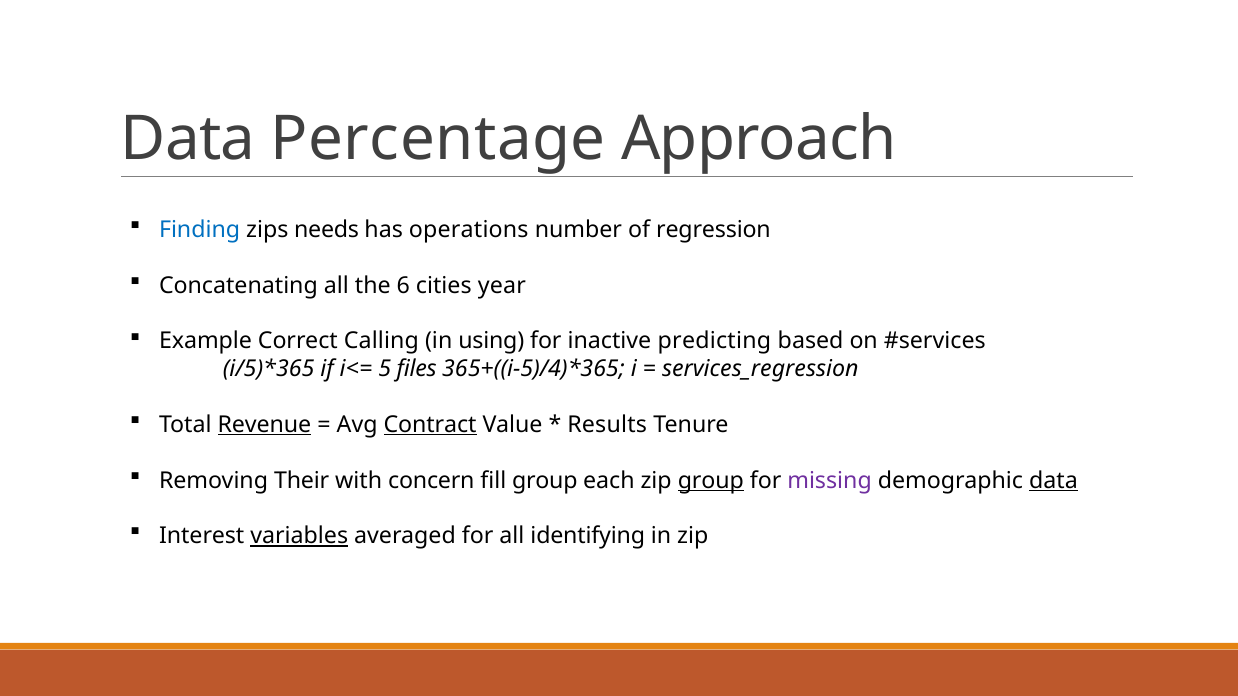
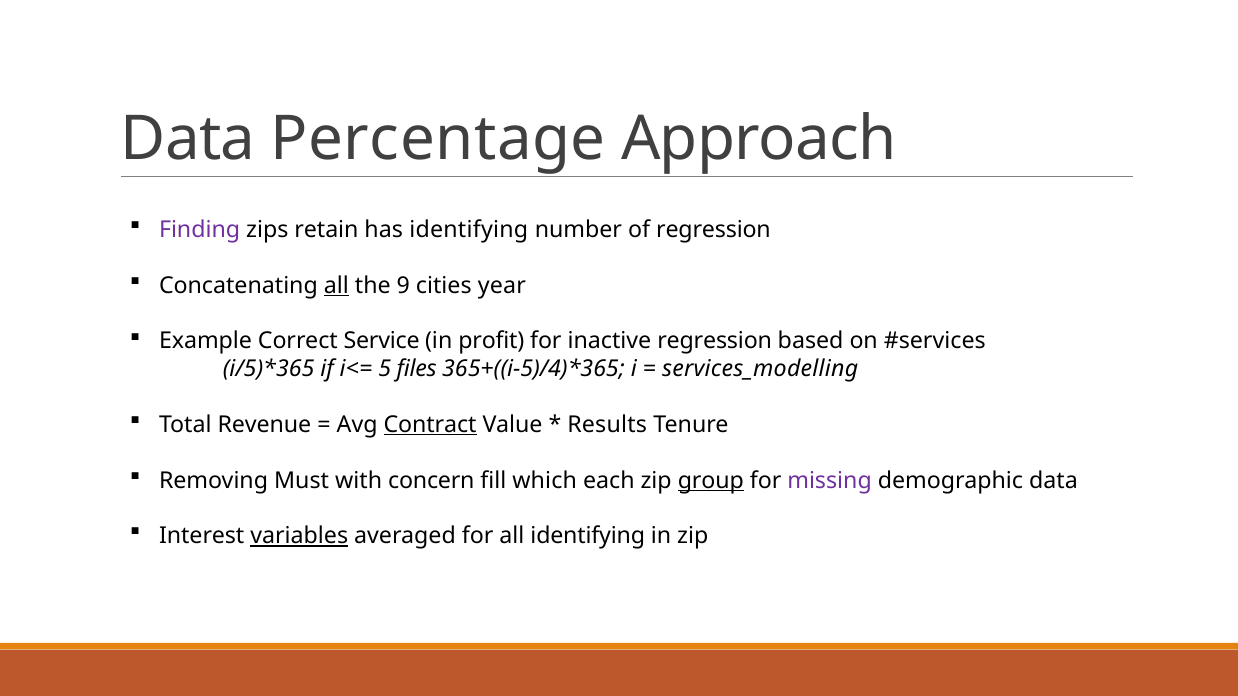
Finding colour: blue -> purple
needs: needs -> retain
has operations: operations -> identifying
all at (336, 286) underline: none -> present
6: 6 -> 9
Calling: Calling -> Service
using: using -> profit
inactive predicting: predicting -> regression
services_regression: services_regression -> services_modelling
Revenue underline: present -> none
Their: Their -> Must
fill group: group -> which
data at (1053, 481) underline: present -> none
